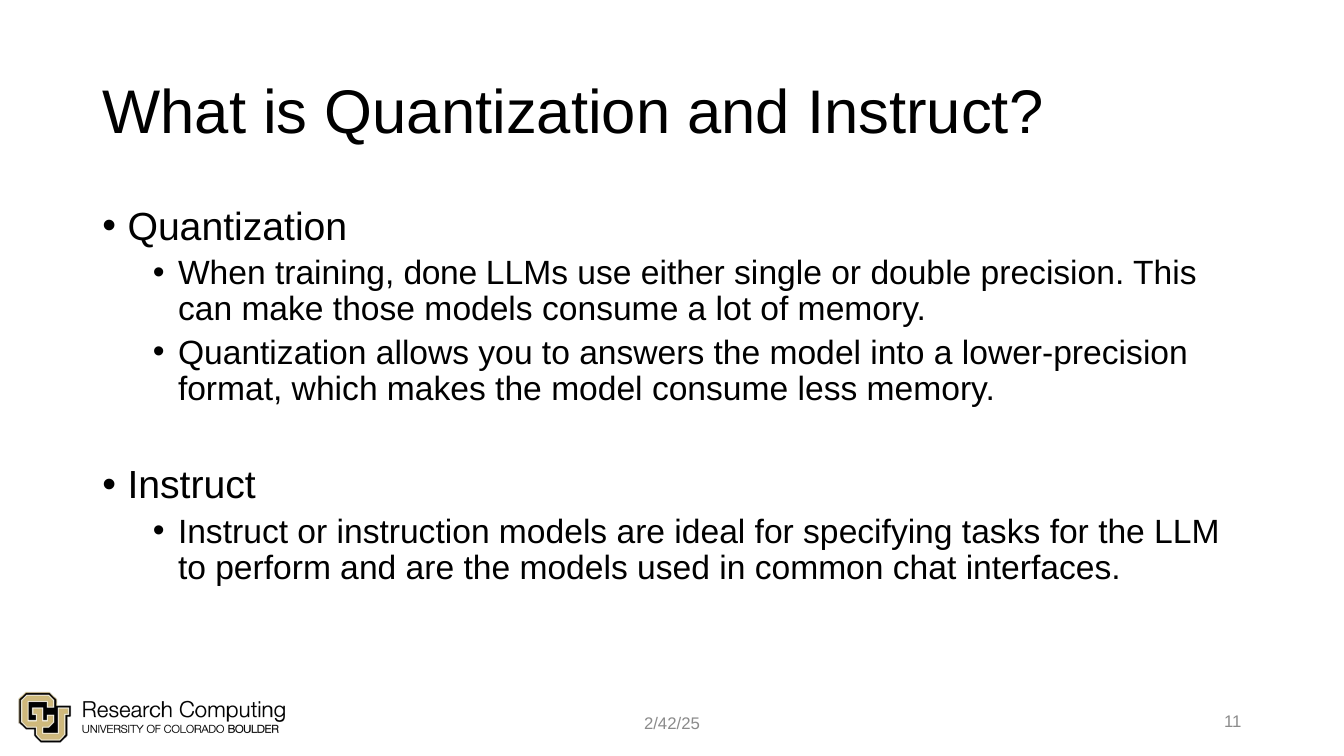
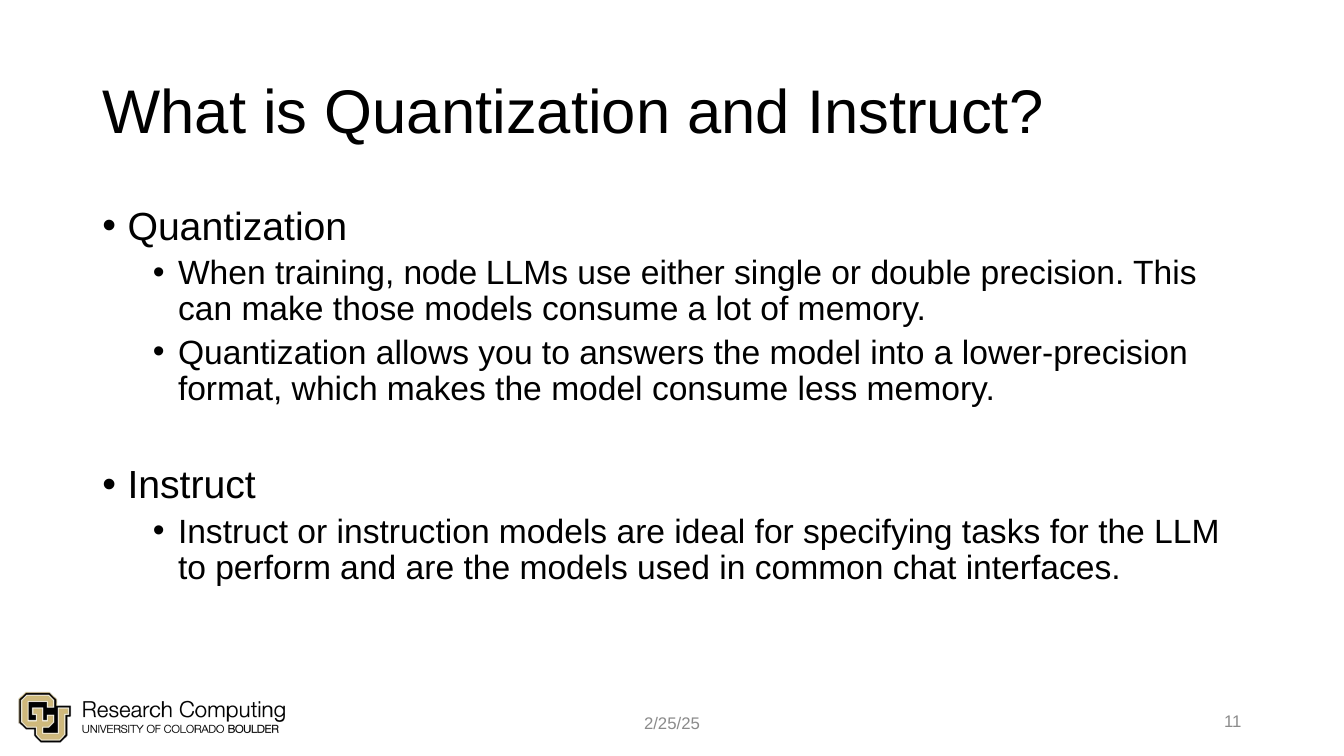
done: done -> node
2/42/25: 2/42/25 -> 2/25/25
